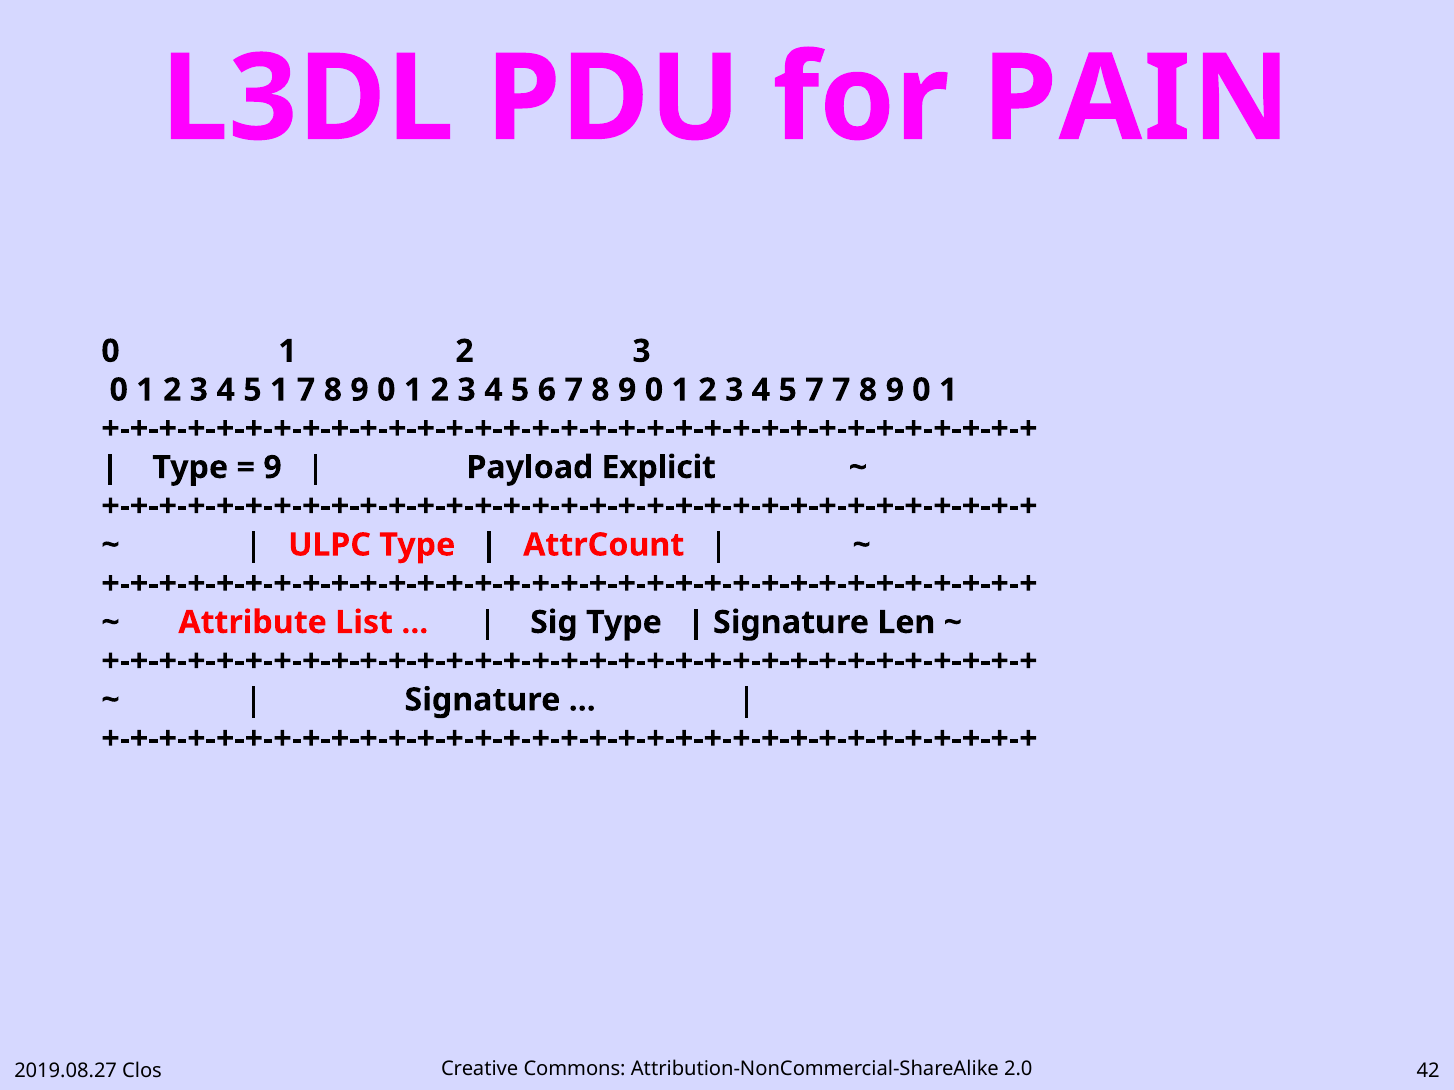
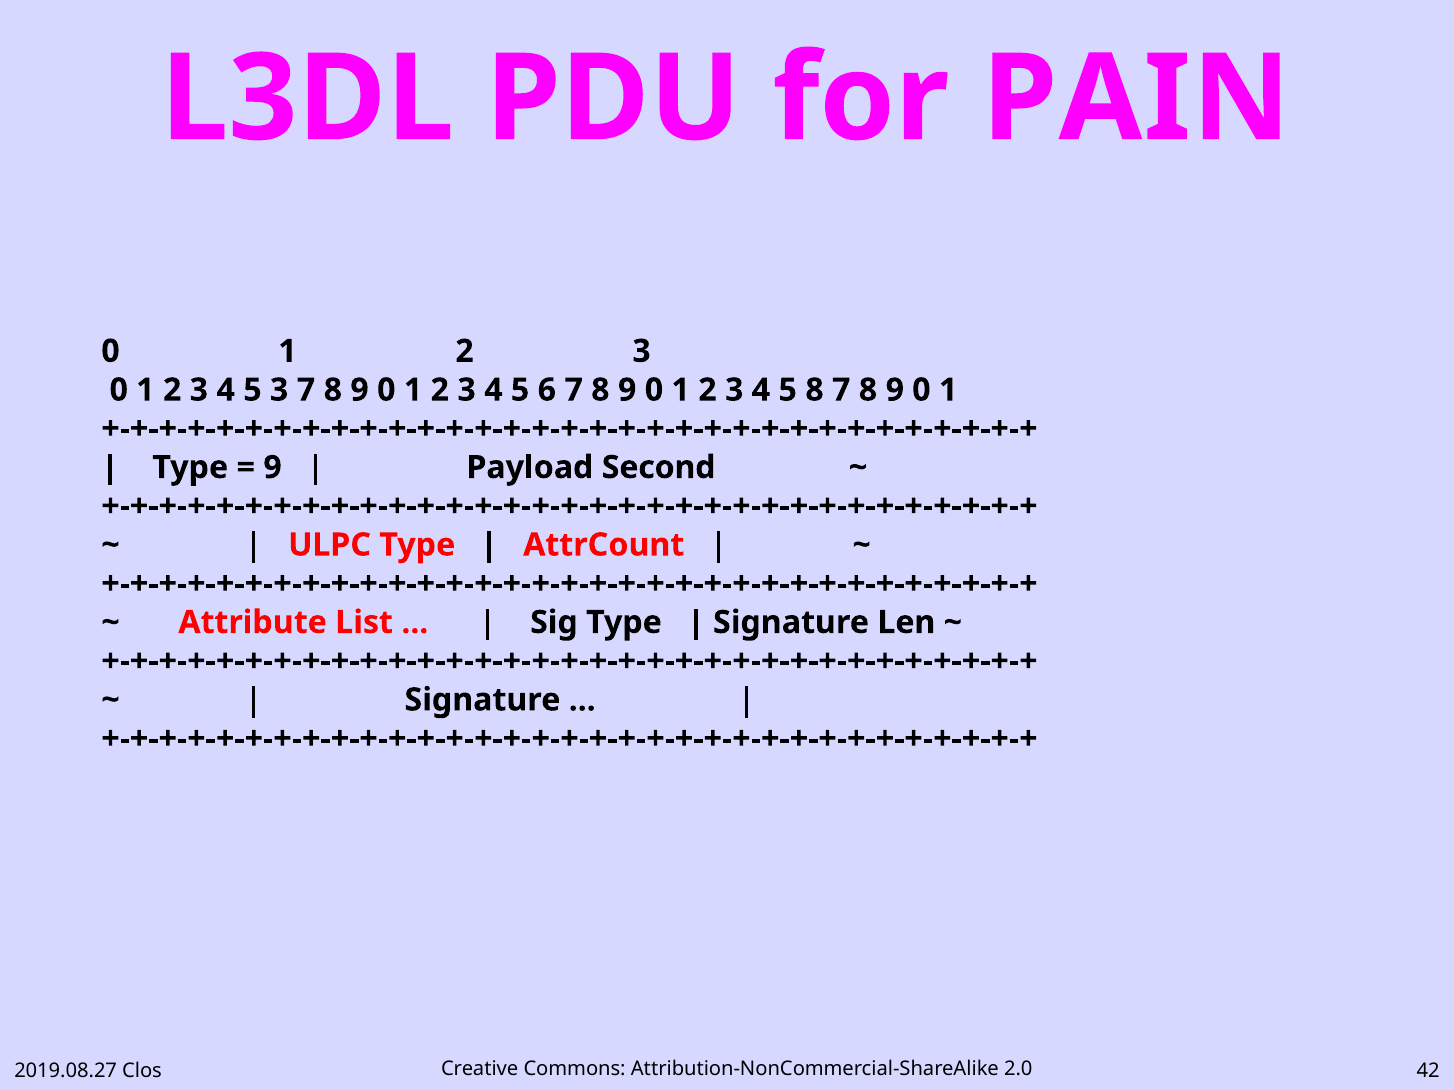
5 1: 1 -> 3
5 7: 7 -> 8
Explicit: Explicit -> Second
